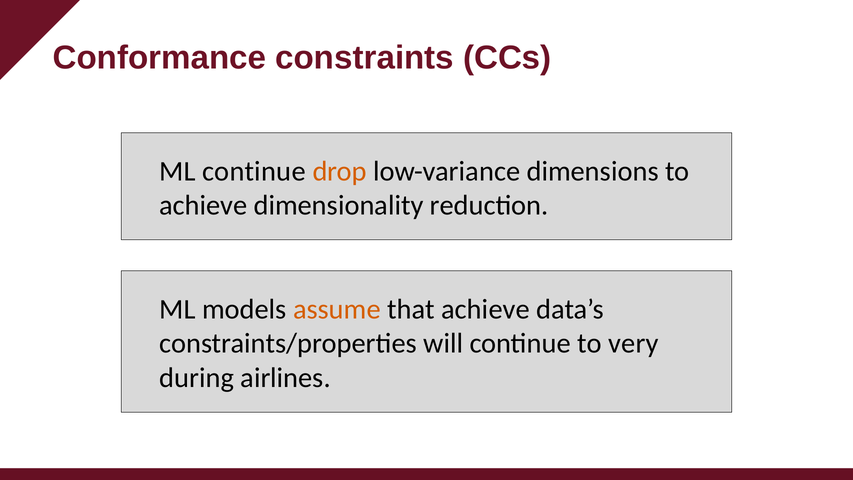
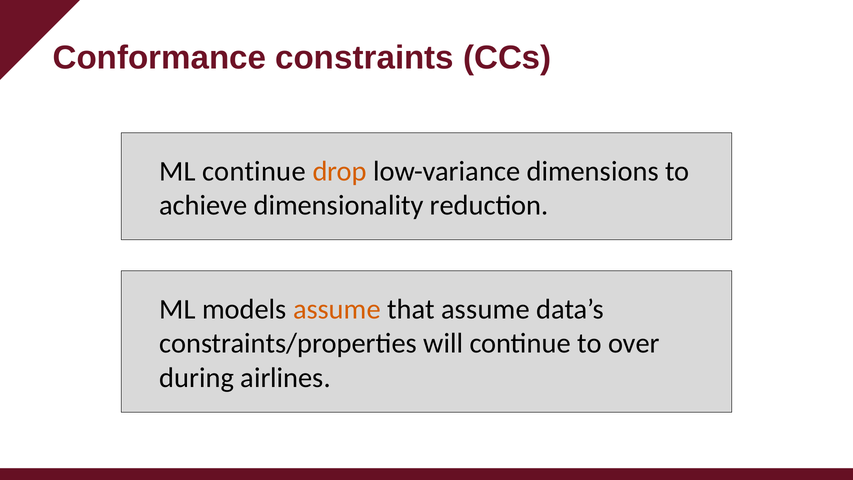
that achieve: achieve -> assume
very: very -> over
